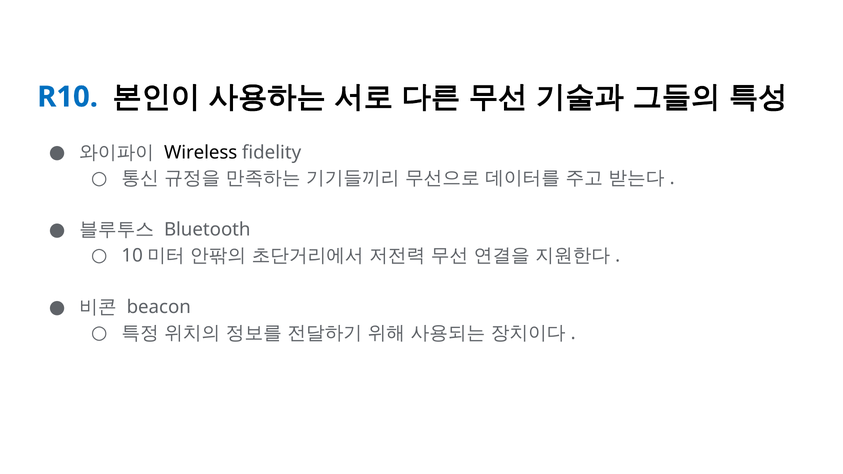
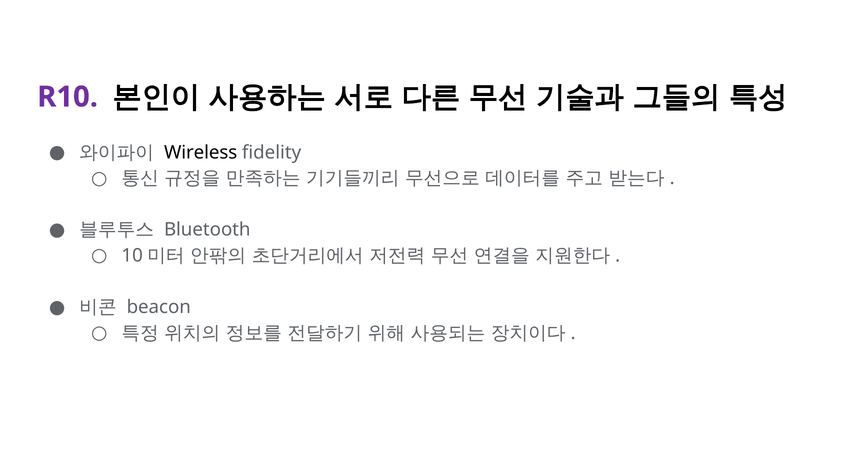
R10 colour: blue -> purple
